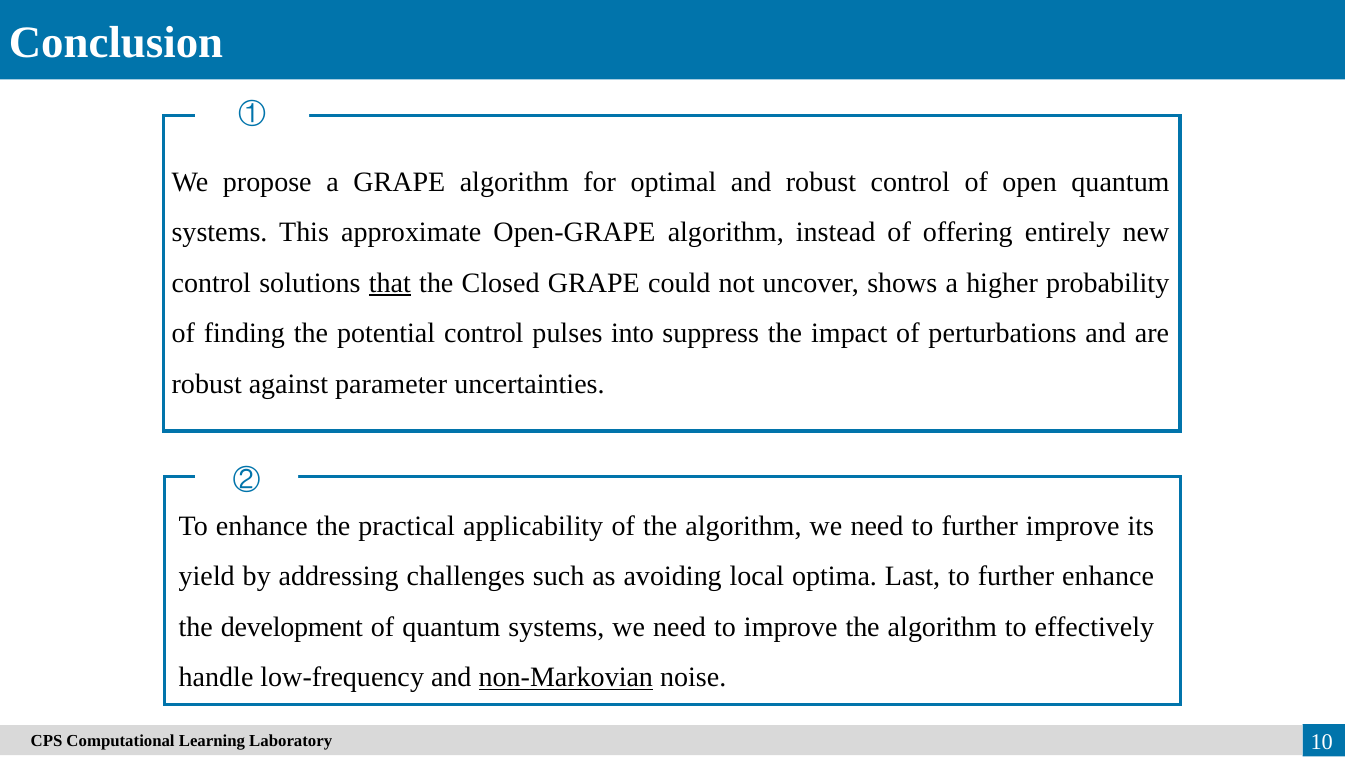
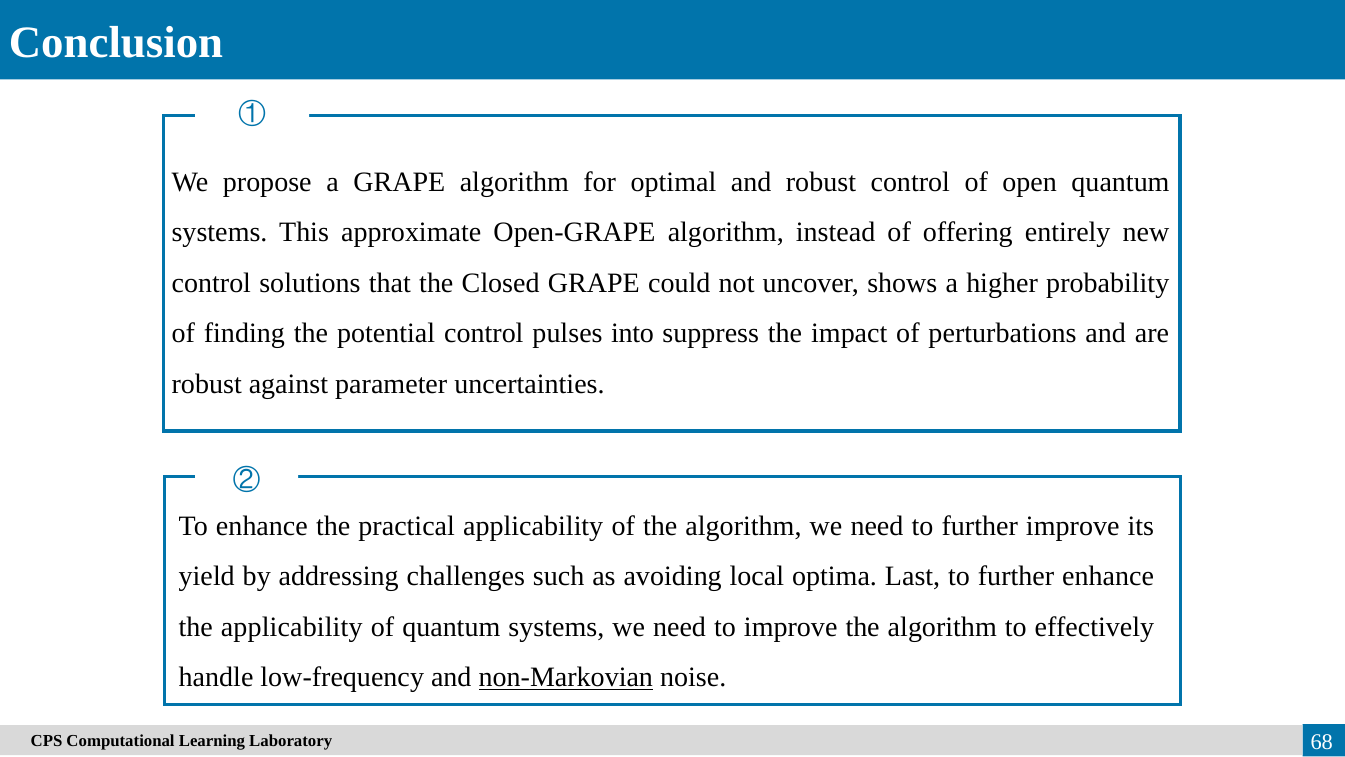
that underline: present -> none
the development: development -> applicability
10: 10 -> 68
